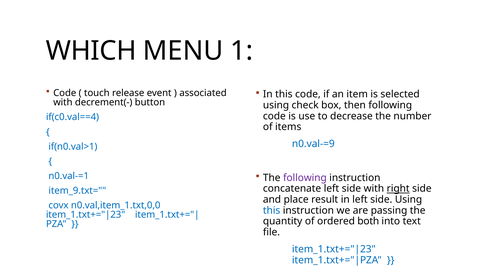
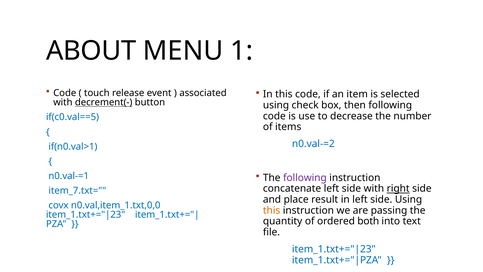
WHICH: WHICH -> ABOUT
decrement(- underline: none -> present
if(c0.val==4: if(c0.val==4 -> if(c0.val==5
n0.val-=9: n0.val-=9 -> n0.val-=2
item_9.txt=: item_9.txt= -> item_7.txt=
this at (272, 210) colour: blue -> orange
